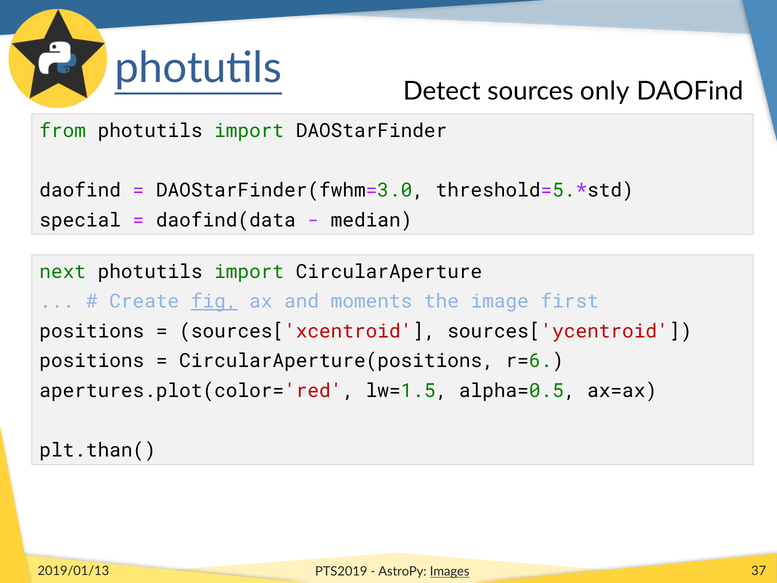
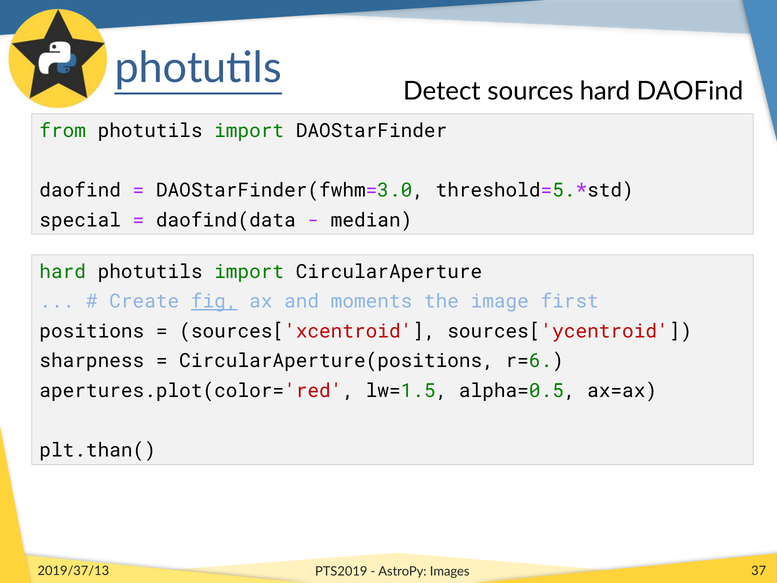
sources only: only -> hard
next at (63, 271): next -> hard
positions at (92, 361): positions -> sharpness
2019/01/13: 2019/01/13 -> 2019/37/13
Images underline: present -> none
